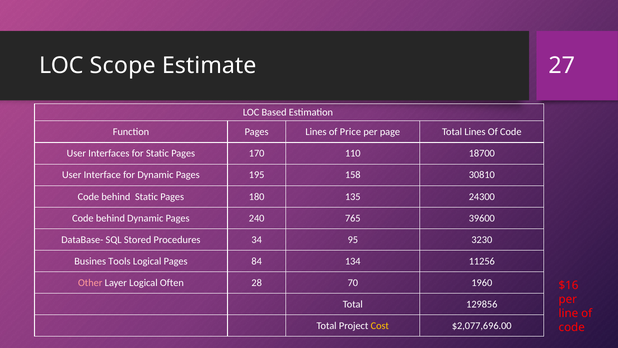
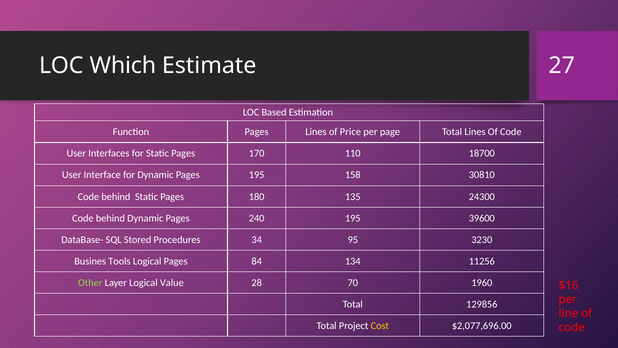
Scope: Scope -> Which
240 765: 765 -> 195
Other colour: pink -> light green
Often: Often -> Value
